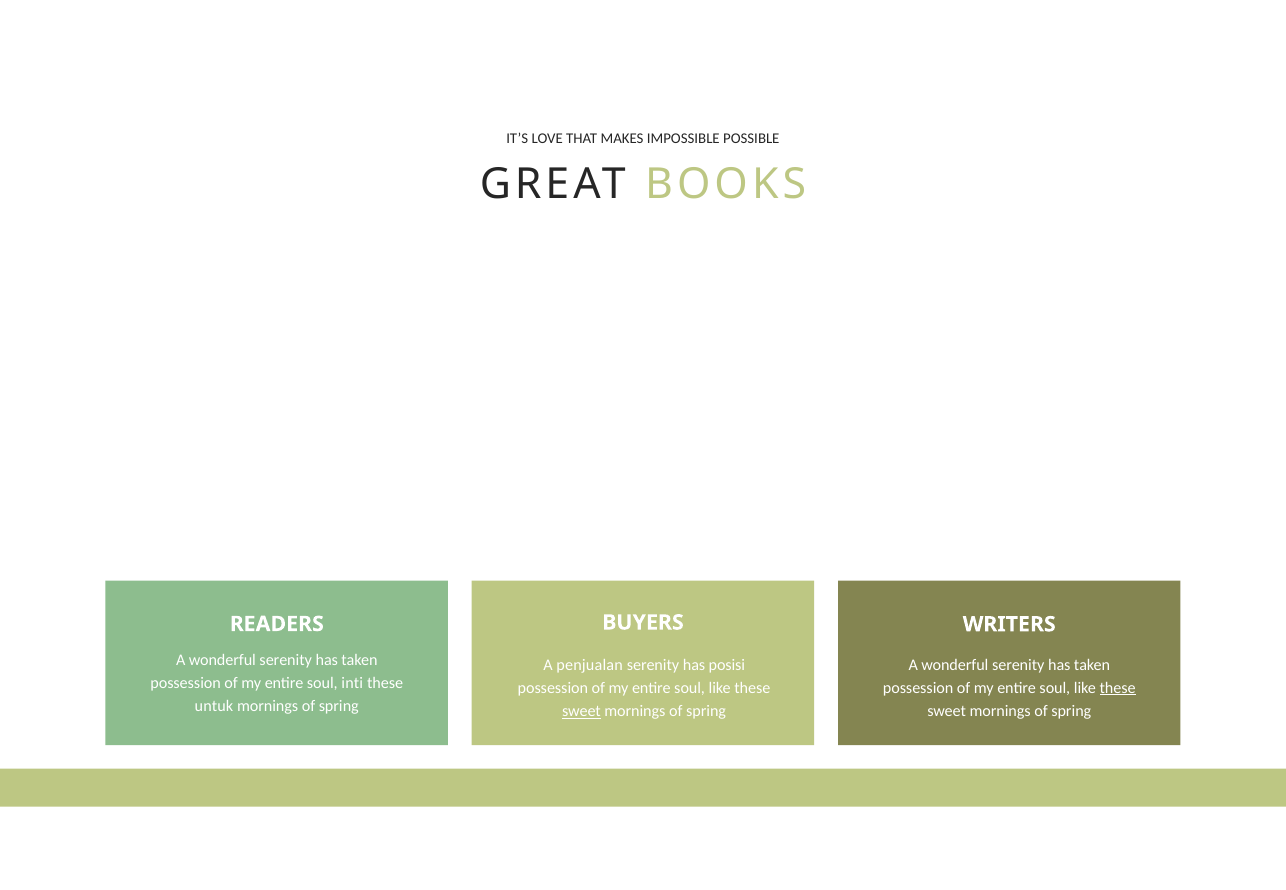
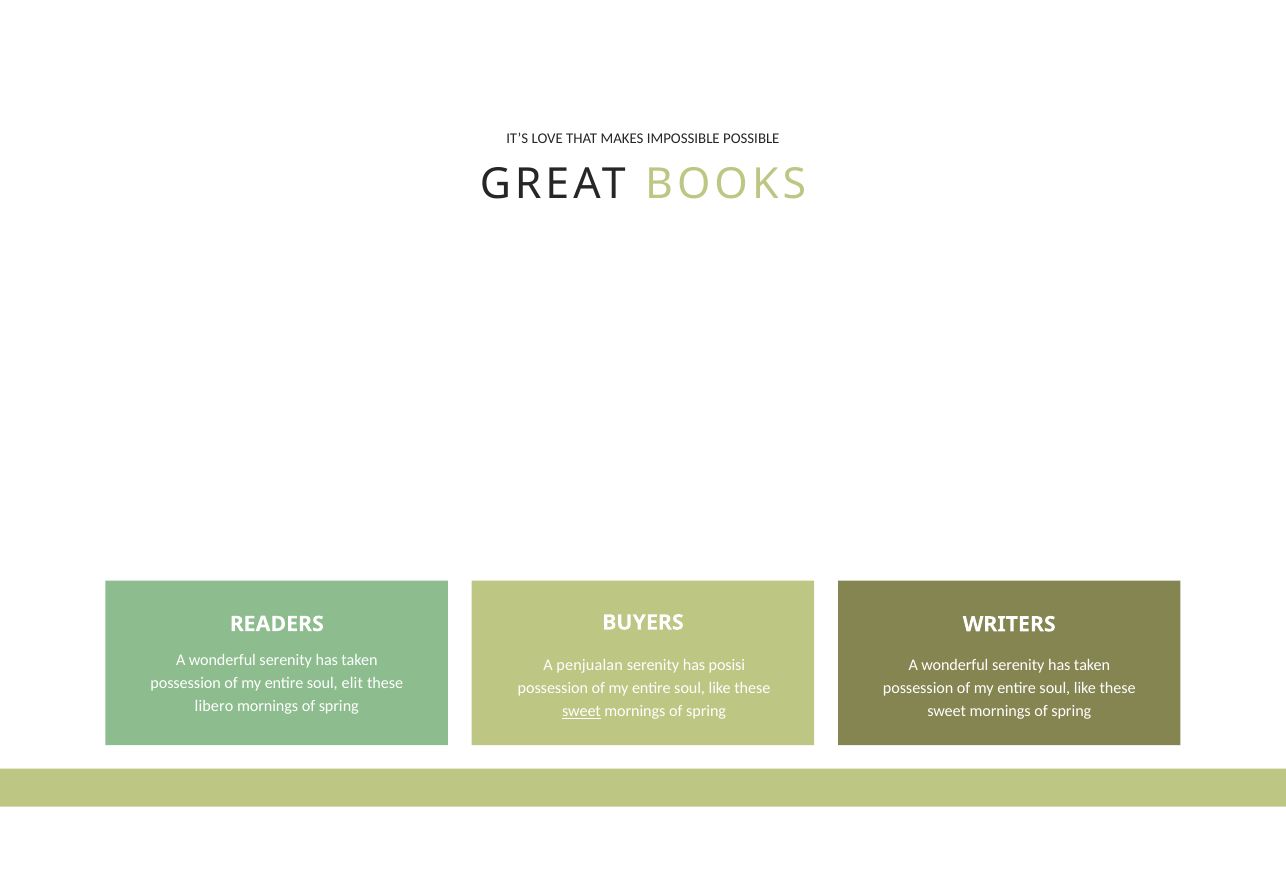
inti: inti -> elit
these at (1118, 688) underline: present -> none
untuk: untuk -> libero
